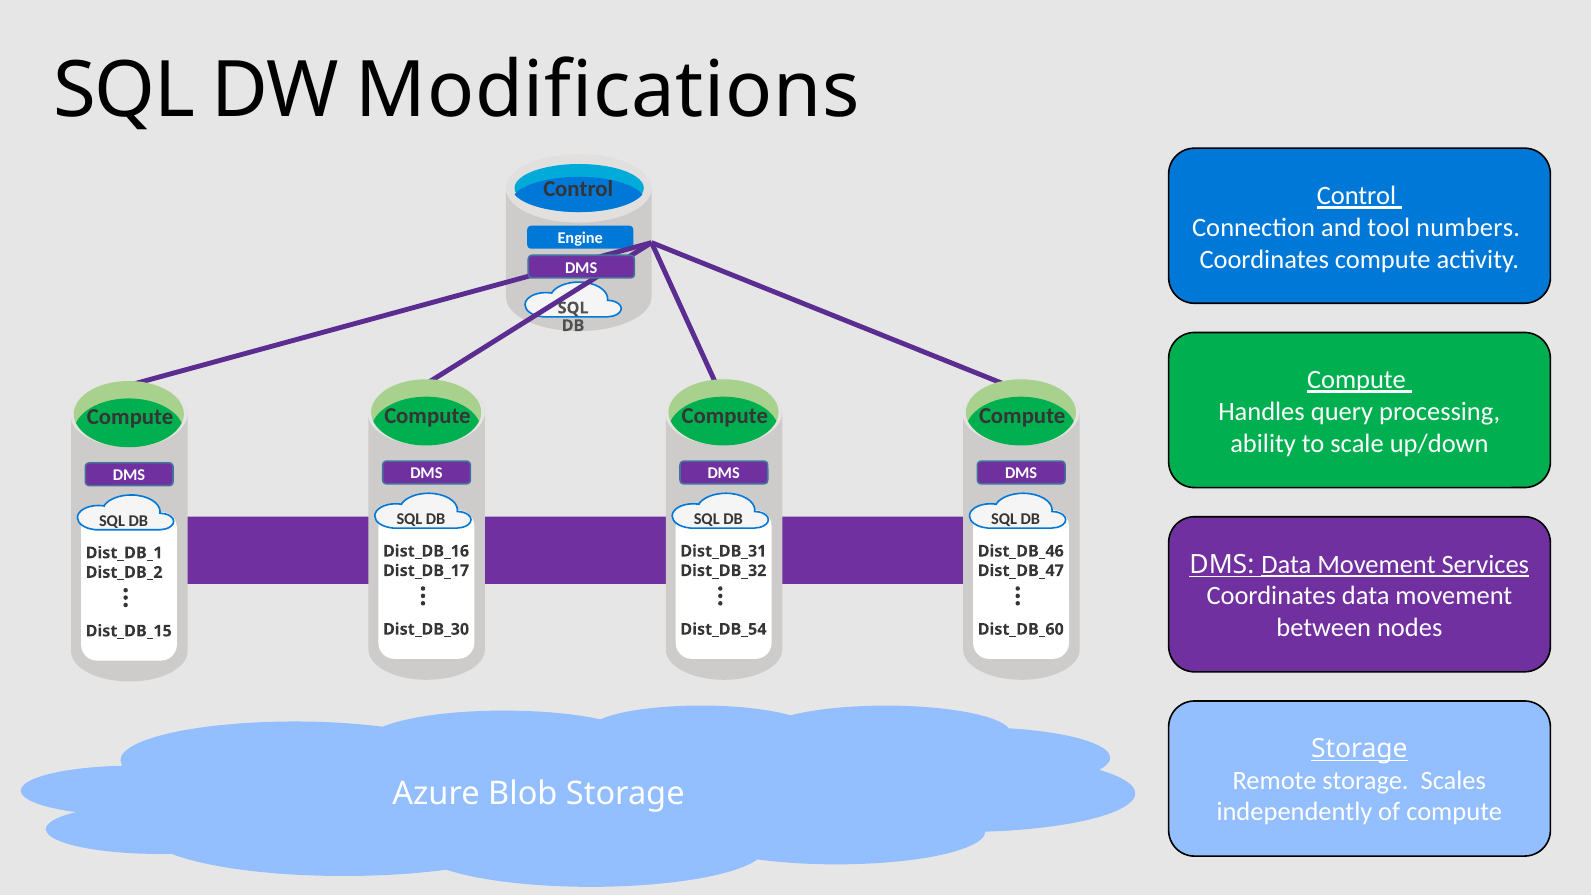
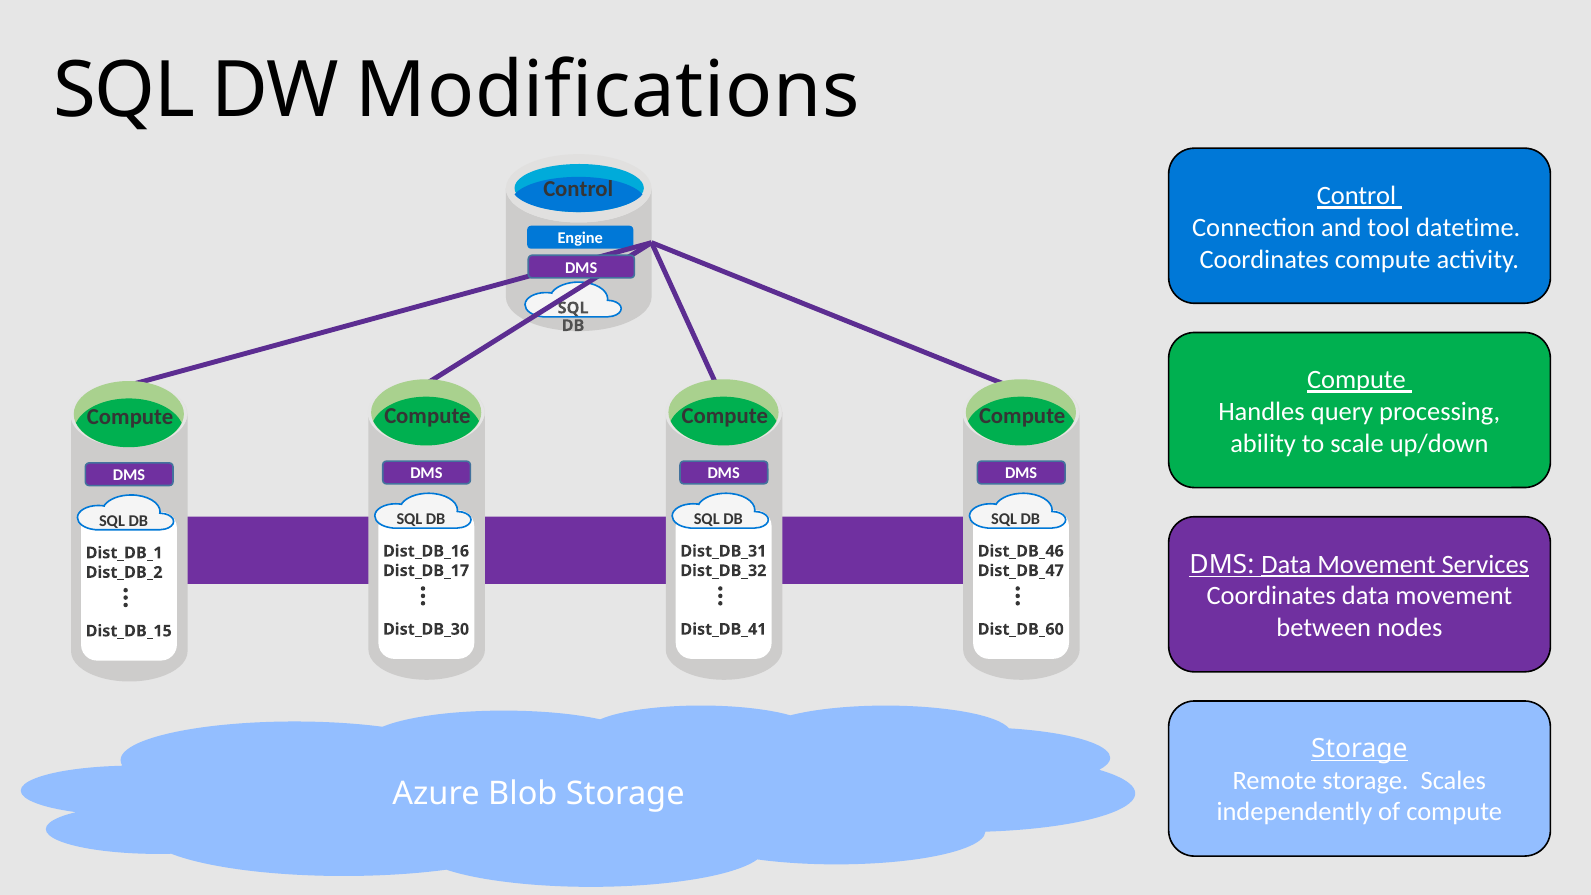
numbers: numbers -> datetime
Dist_DB_54: Dist_DB_54 -> Dist_DB_41
